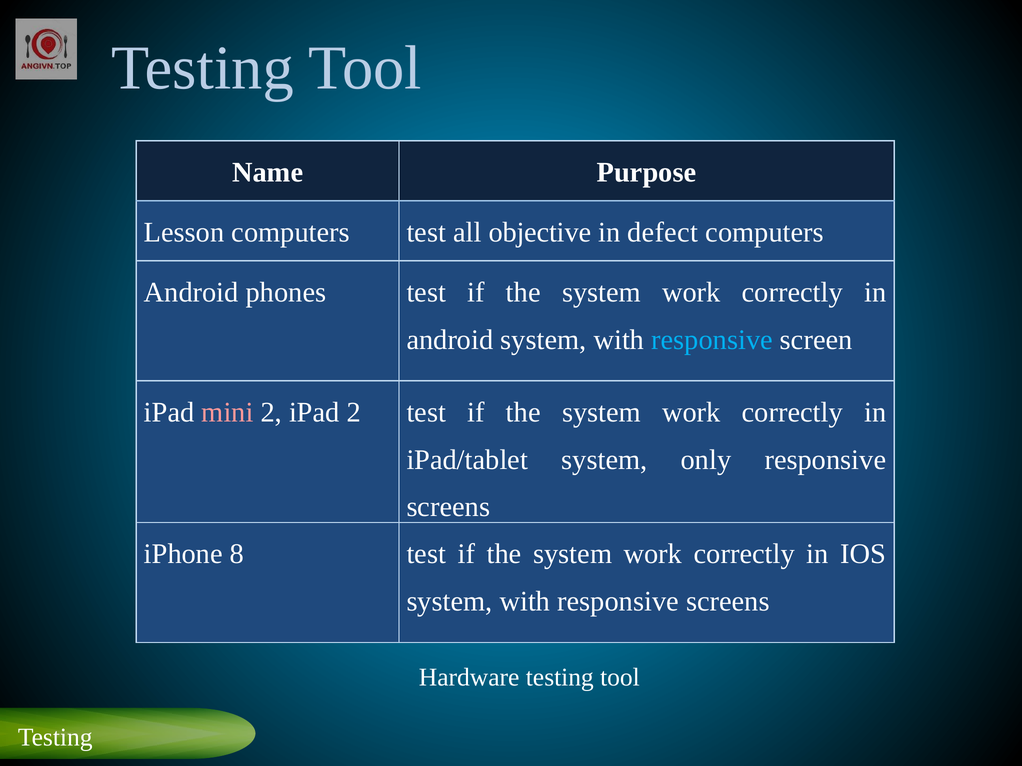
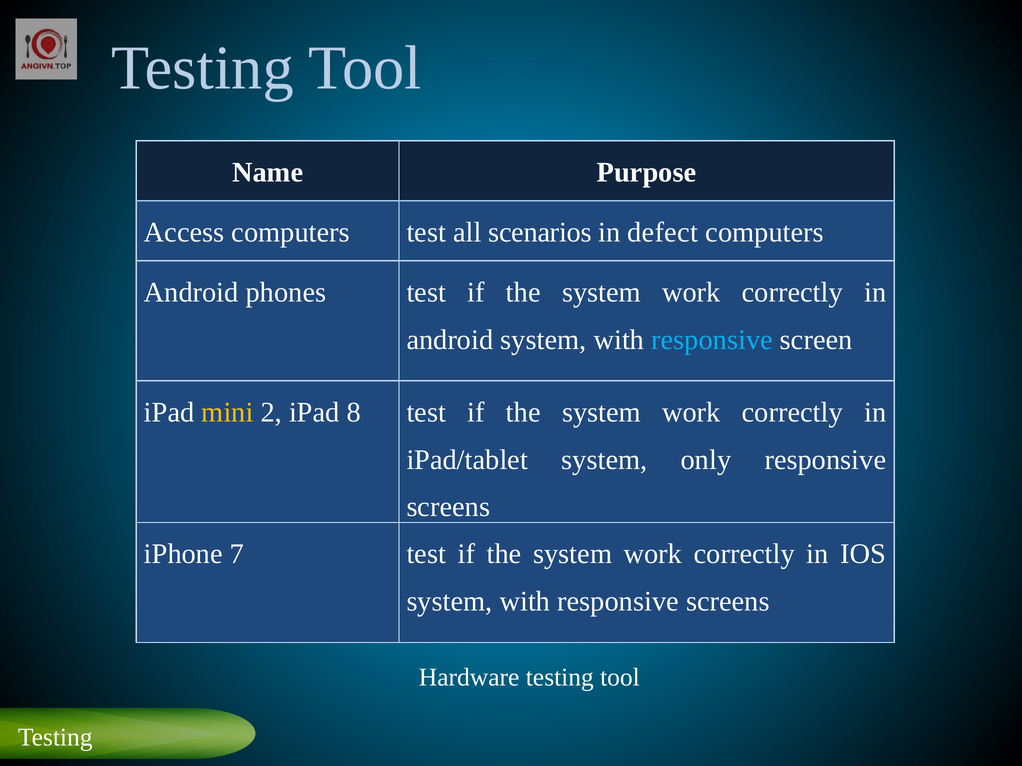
Lesson: Lesson -> Access
objective: objective -> scenarios
mini colour: pink -> yellow
iPad 2: 2 -> 8
8: 8 -> 7
